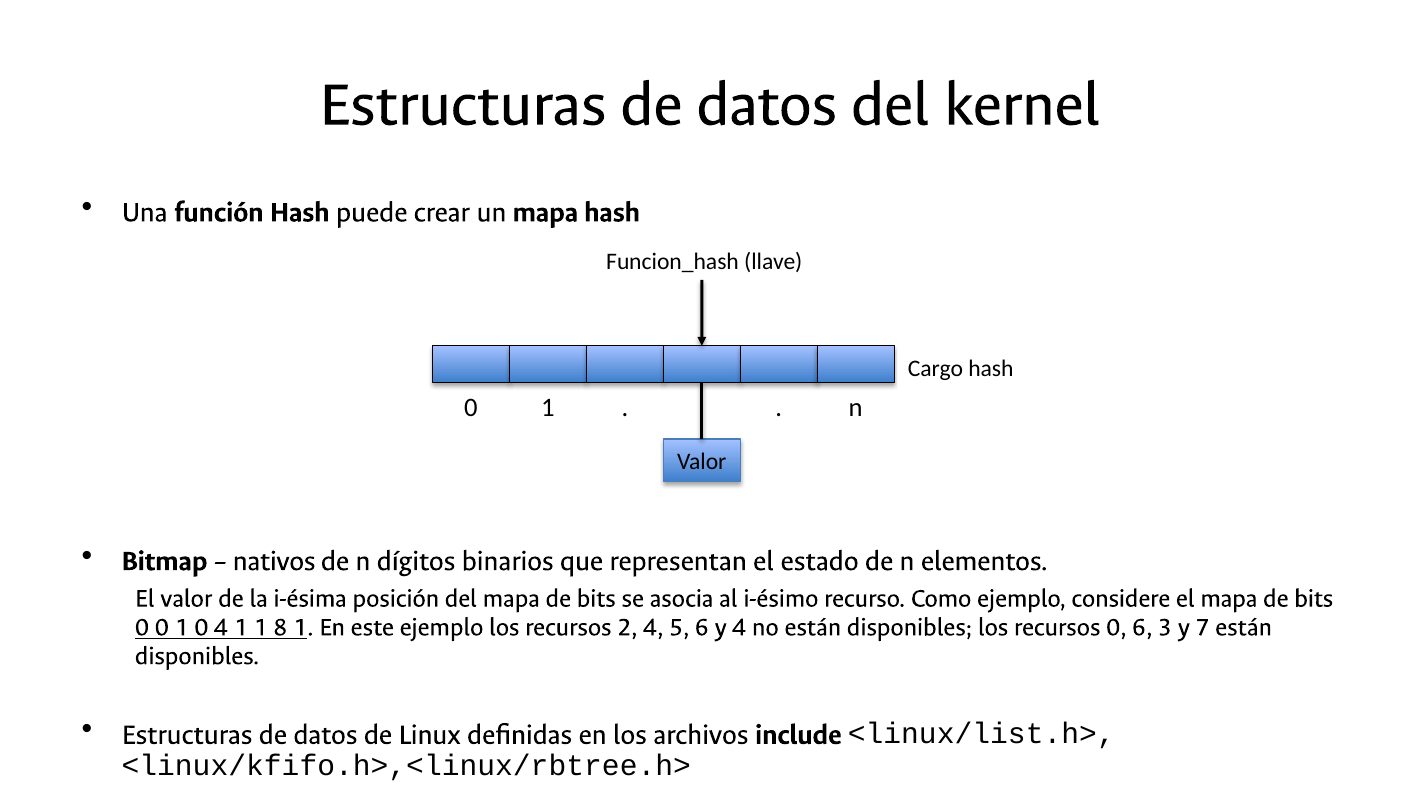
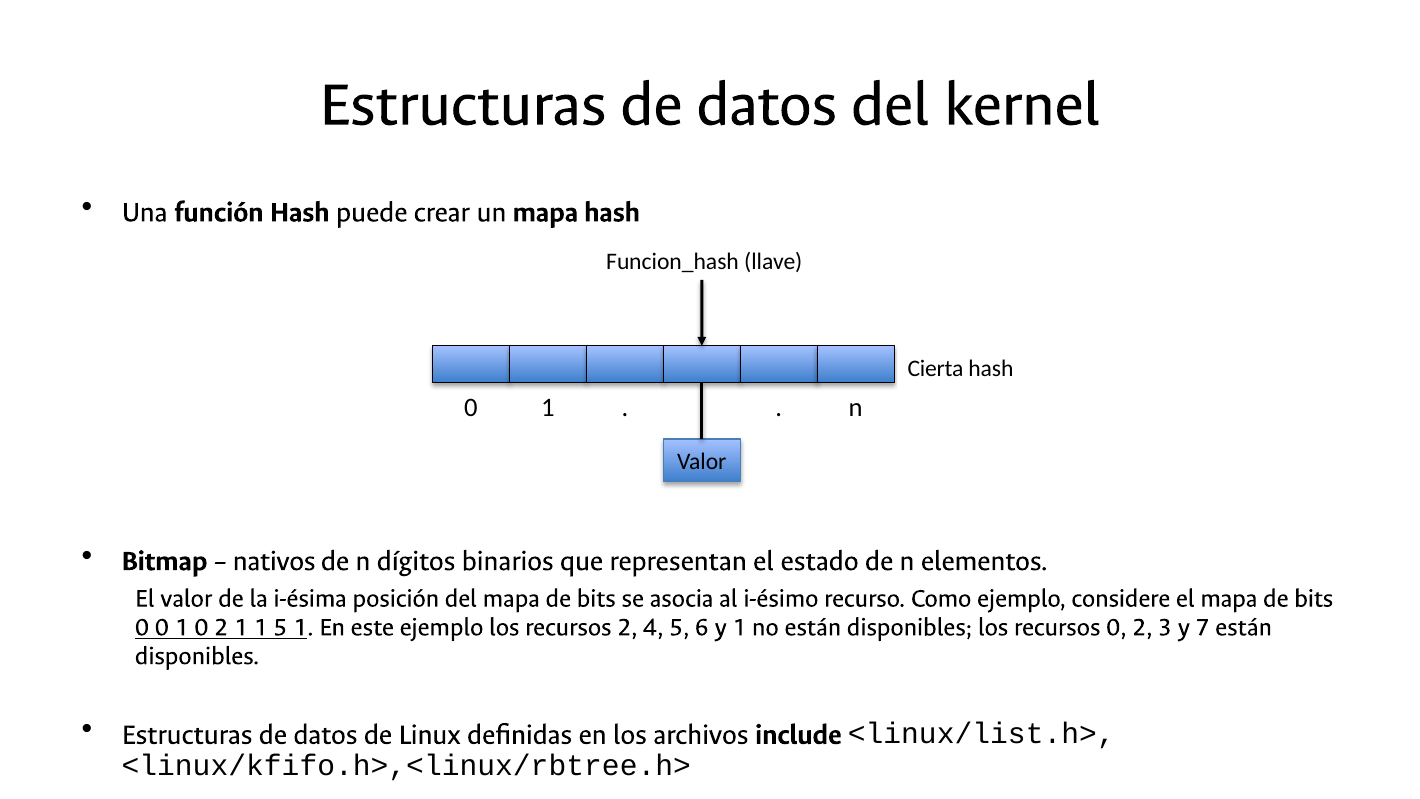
Cargo: Cargo -> Cierta
1 0 4: 4 -> 2
1 8: 8 -> 5
y 4: 4 -> 1
recursos 0 6: 6 -> 2
